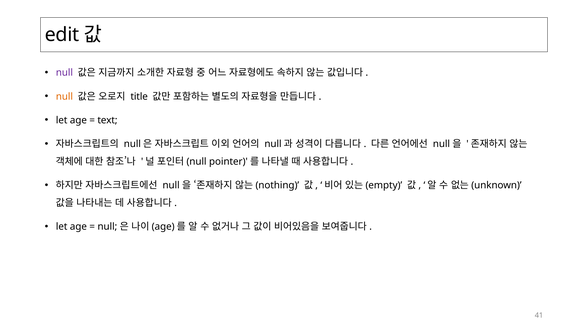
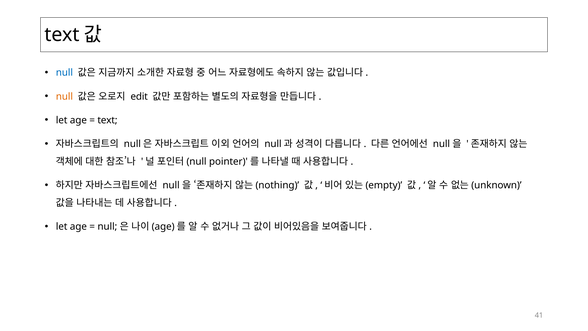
edit at (62, 35): edit -> text
null at (64, 73) colour: purple -> blue
title: title -> edit
